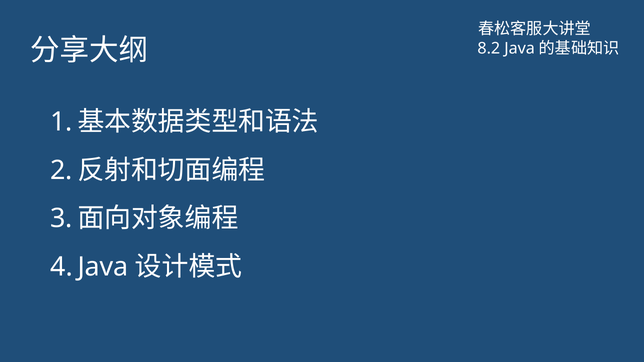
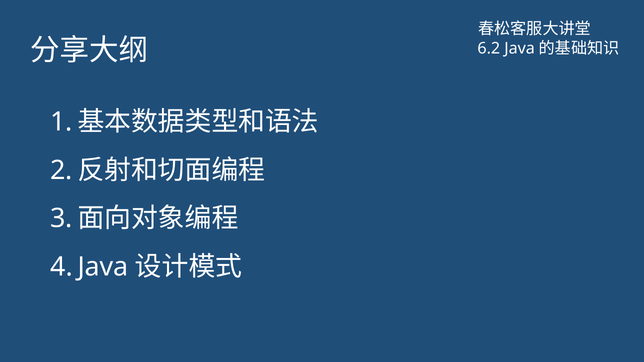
8.2: 8.2 -> 6.2
